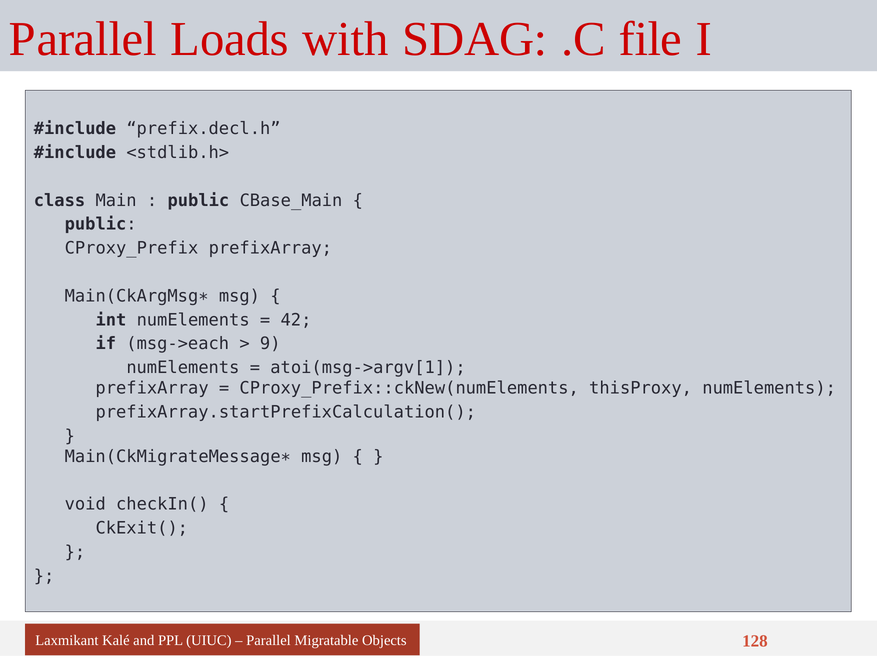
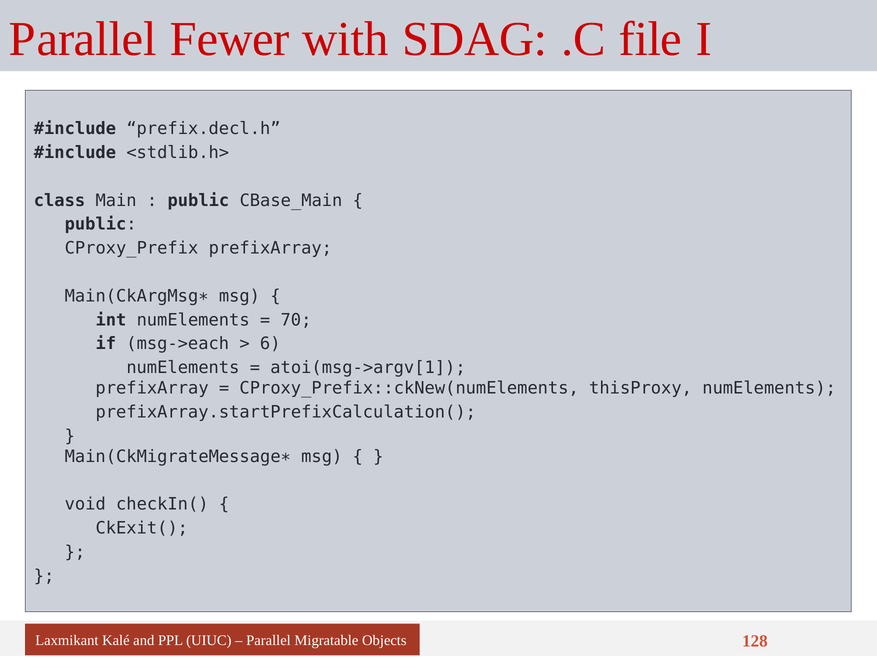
Loads: Loads -> Fewer
42: 42 -> 70
9: 9 -> 6
